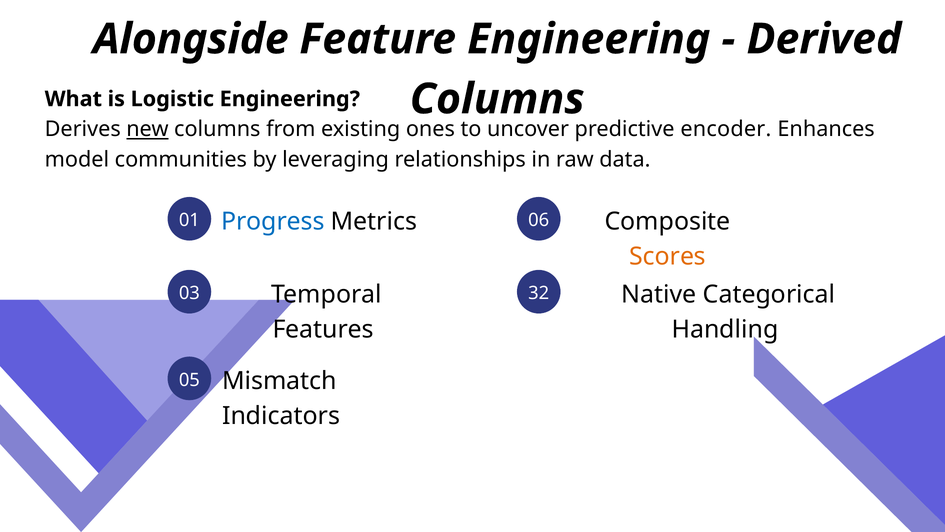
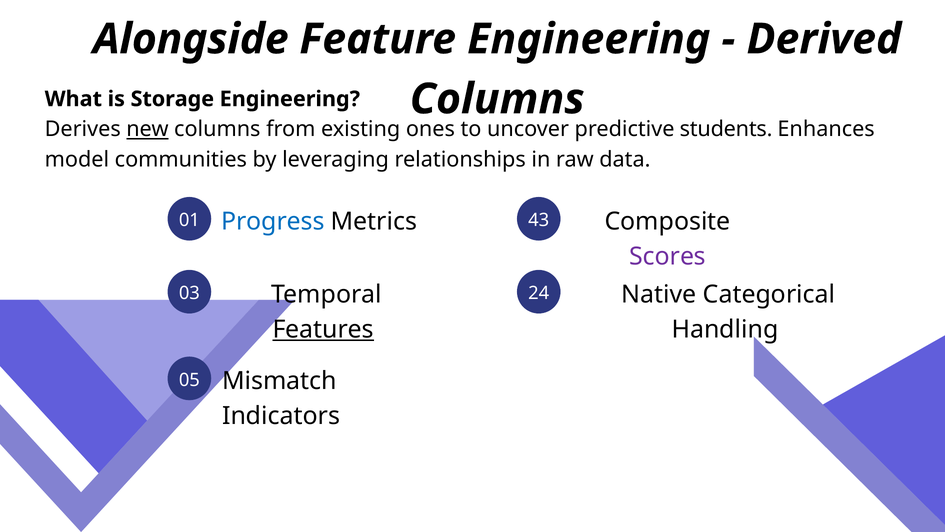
Logistic: Logistic -> Storage
encoder: encoder -> students
06: 06 -> 43
Scores colour: orange -> purple
32: 32 -> 24
Features underline: none -> present
